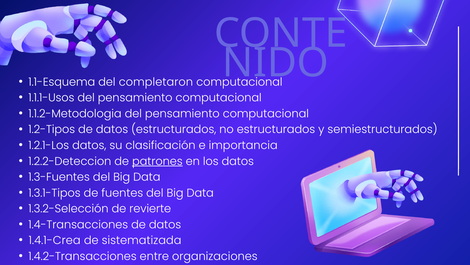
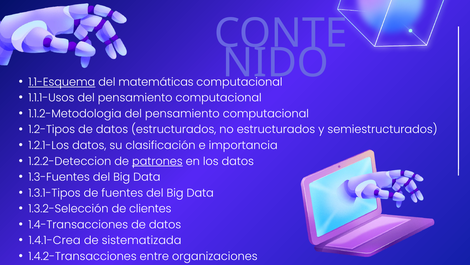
1.1-Esquema underline: none -> present
completaron: completaron -> matemáticas
revierte: revierte -> clientes
